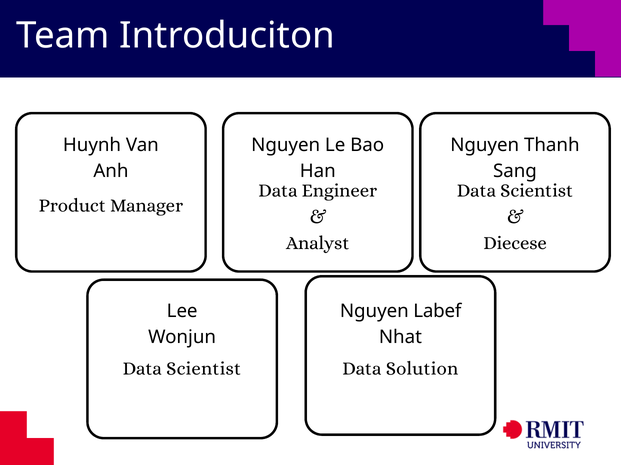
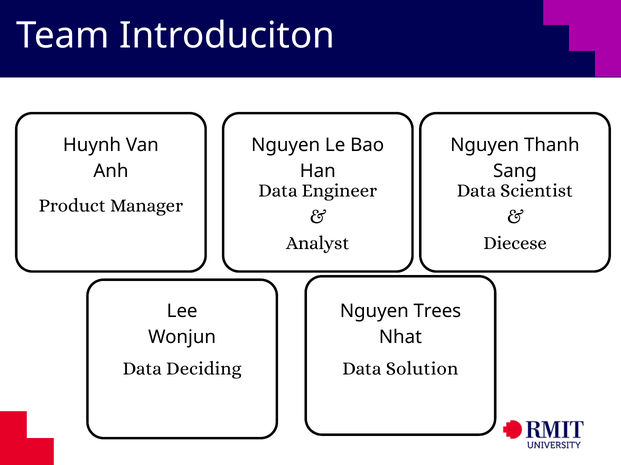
Labef: Labef -> Trees
Scientist at (204, 369): Scientist -> Deciding
